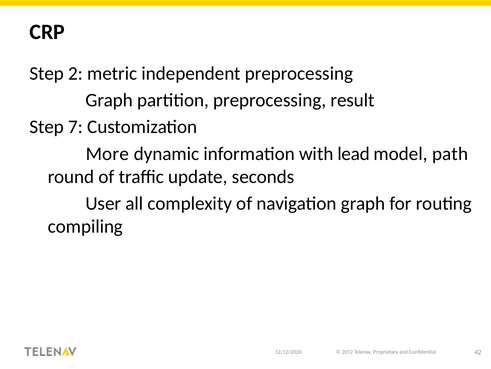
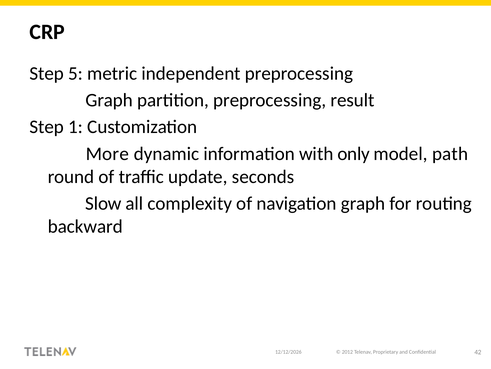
2: 2 -> 5
7: 7 -> 1
lead: lead -> only
User: User -> Slow
compiling: compiling -> backward
